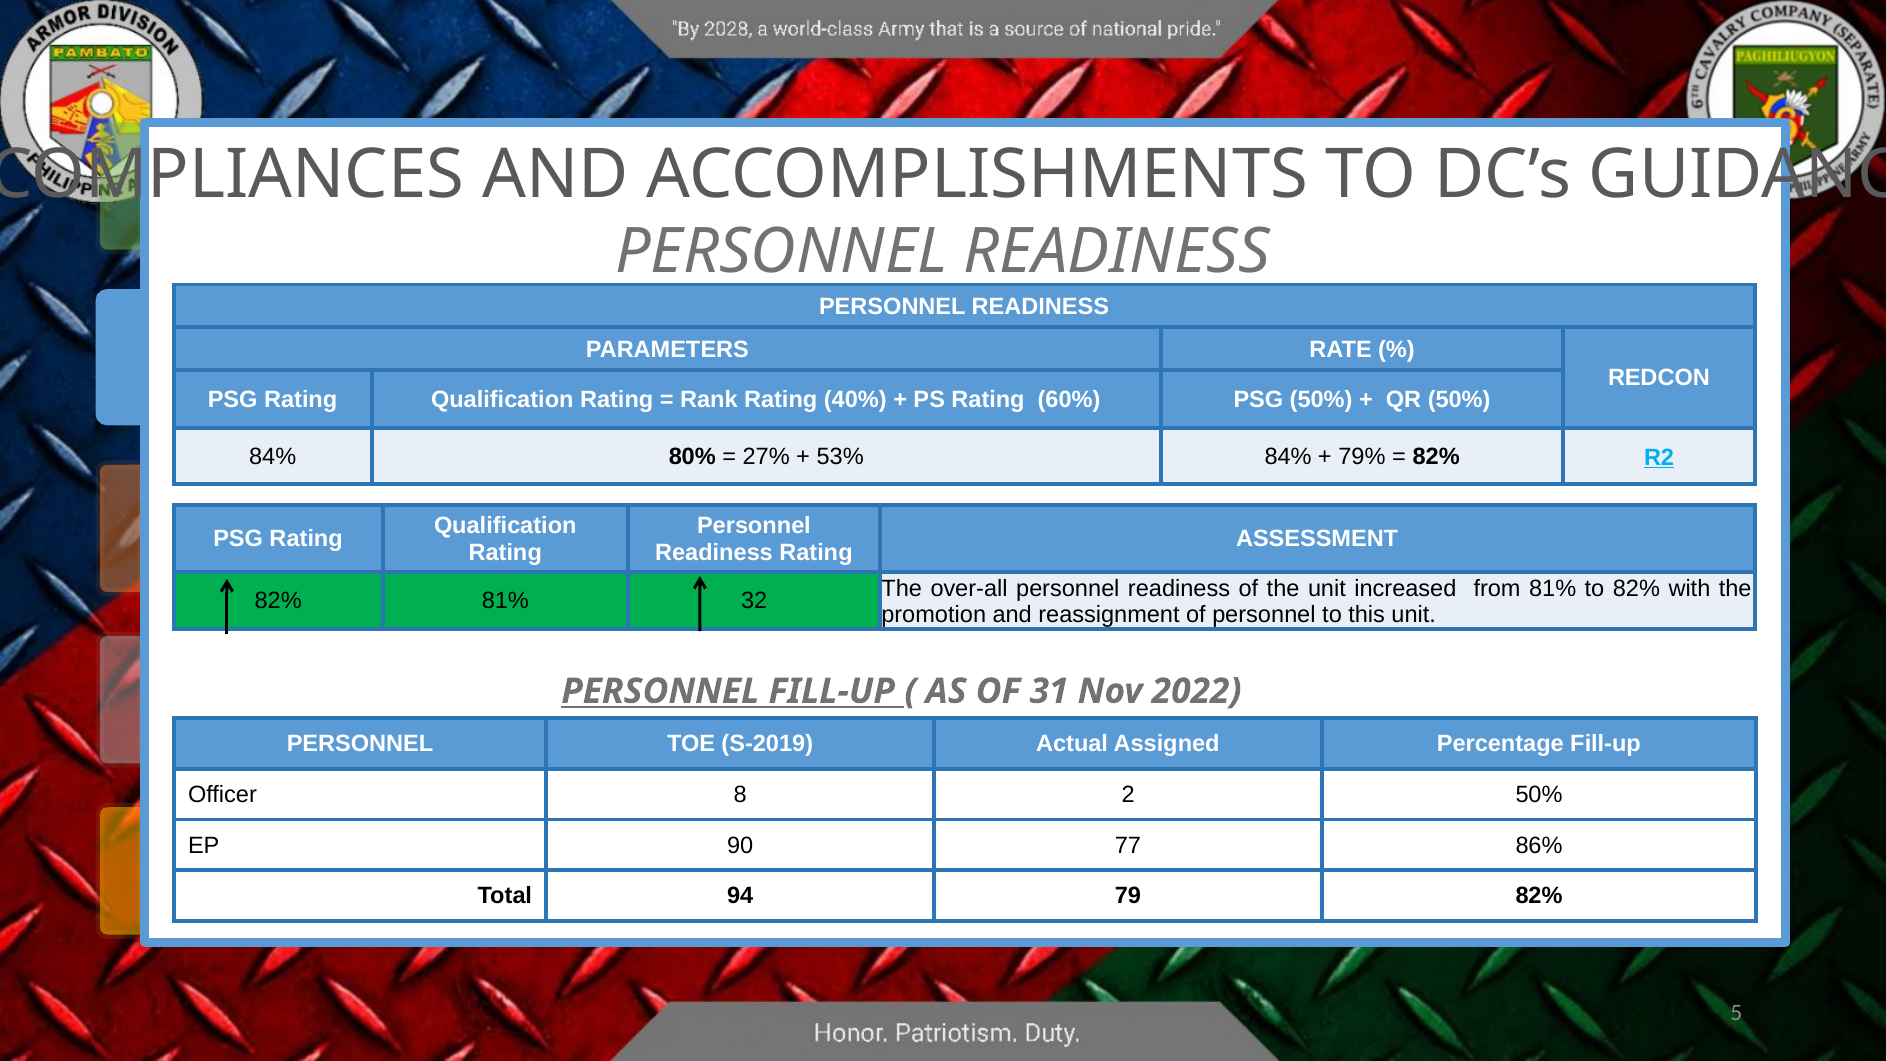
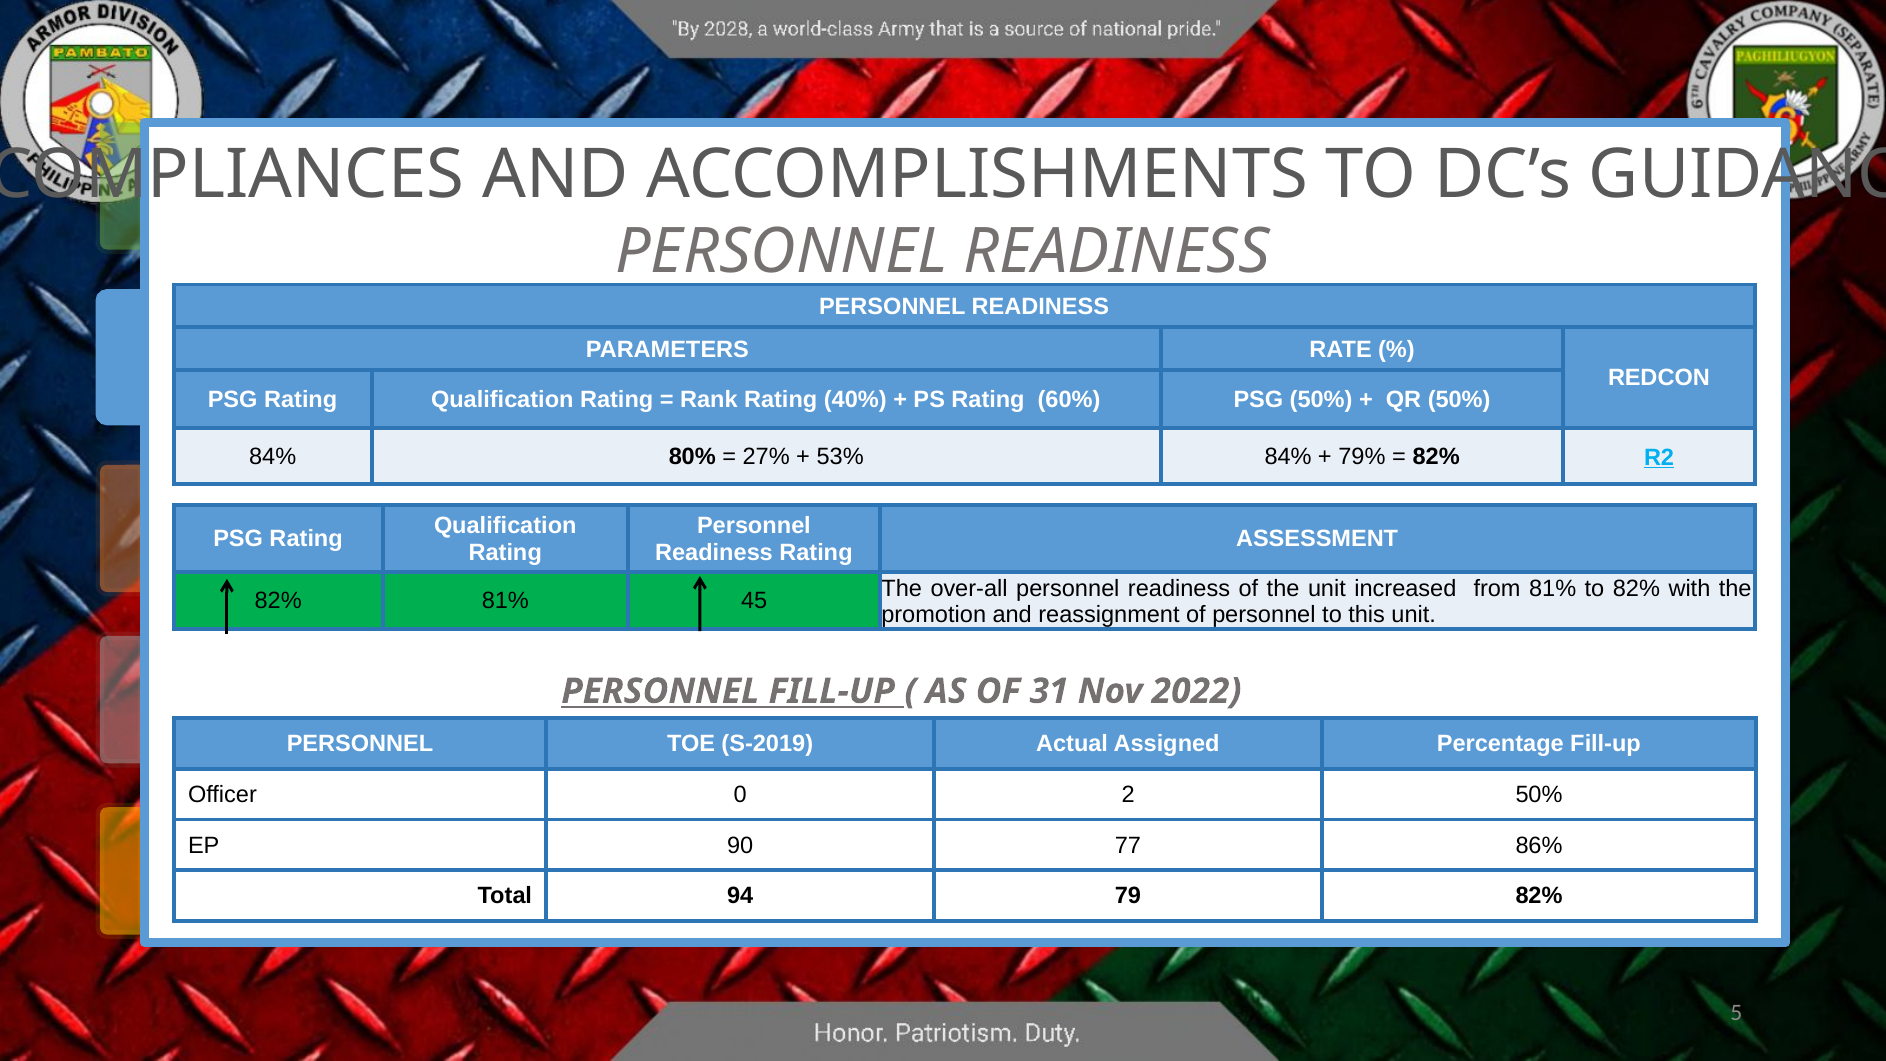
32: 32 -> 45
8: 8 -> 0
